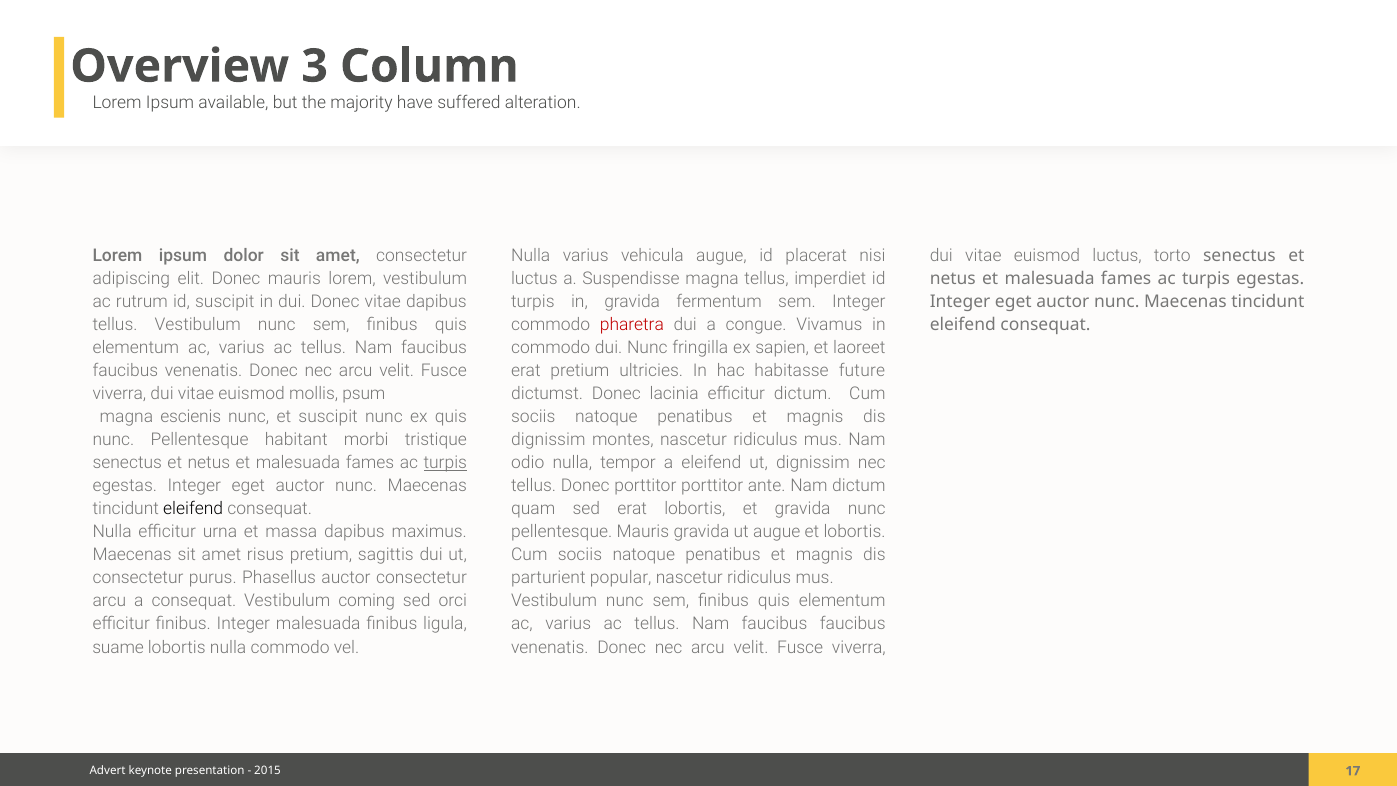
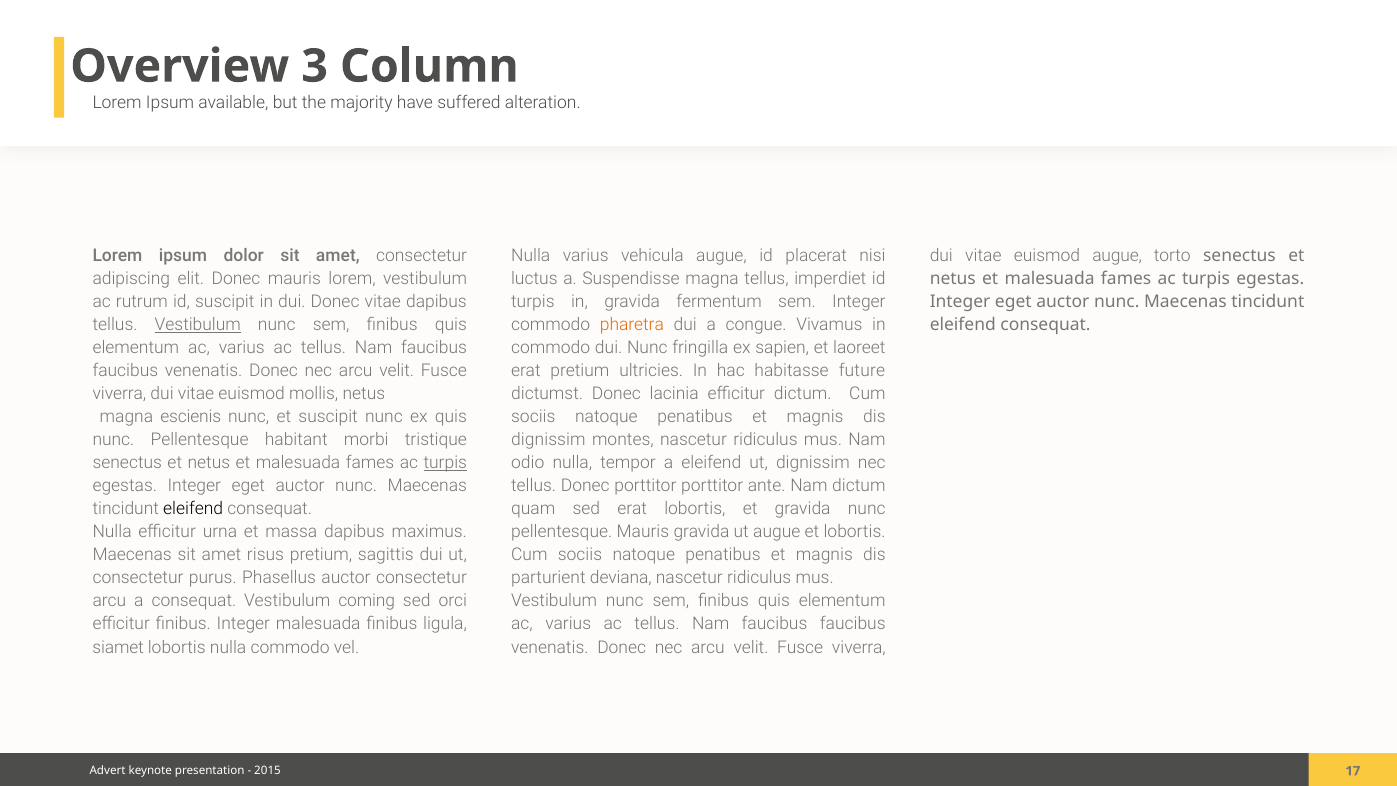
euismod luctus: luctus -> augue
Vestibulum at (198, 325) underline: none -> present
pharetra colour: red -> orange
mollis psum: psum -> netus
popular: popular -> deviana
suame: suame -> siamet
